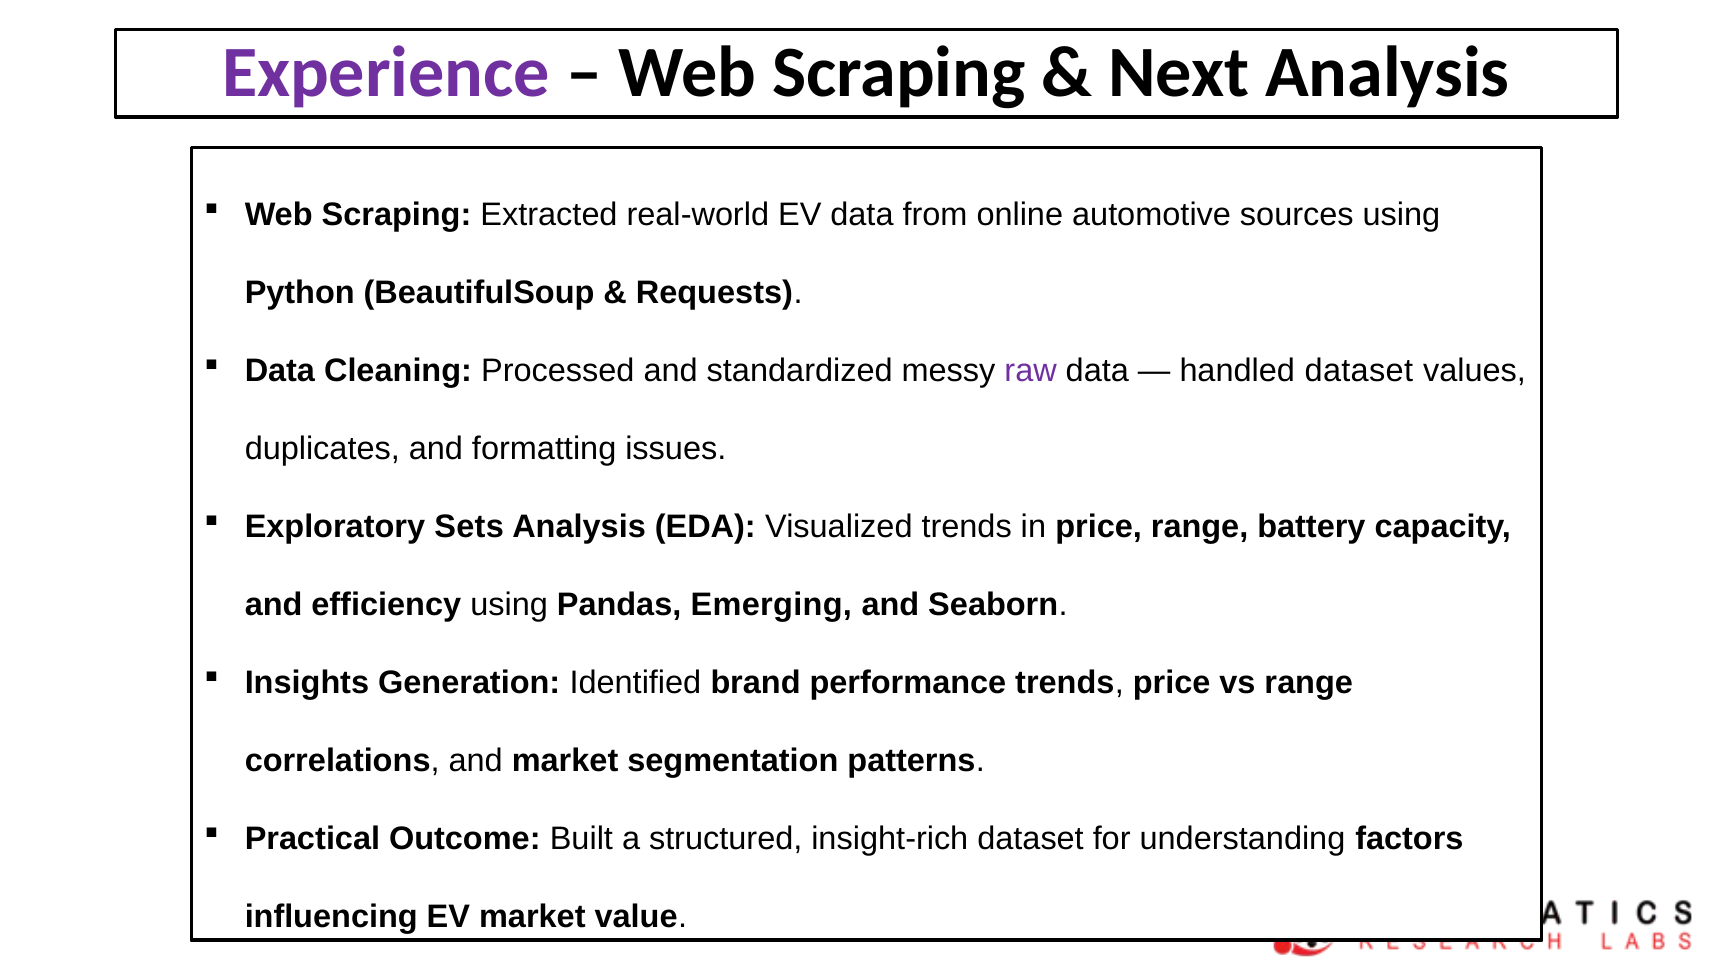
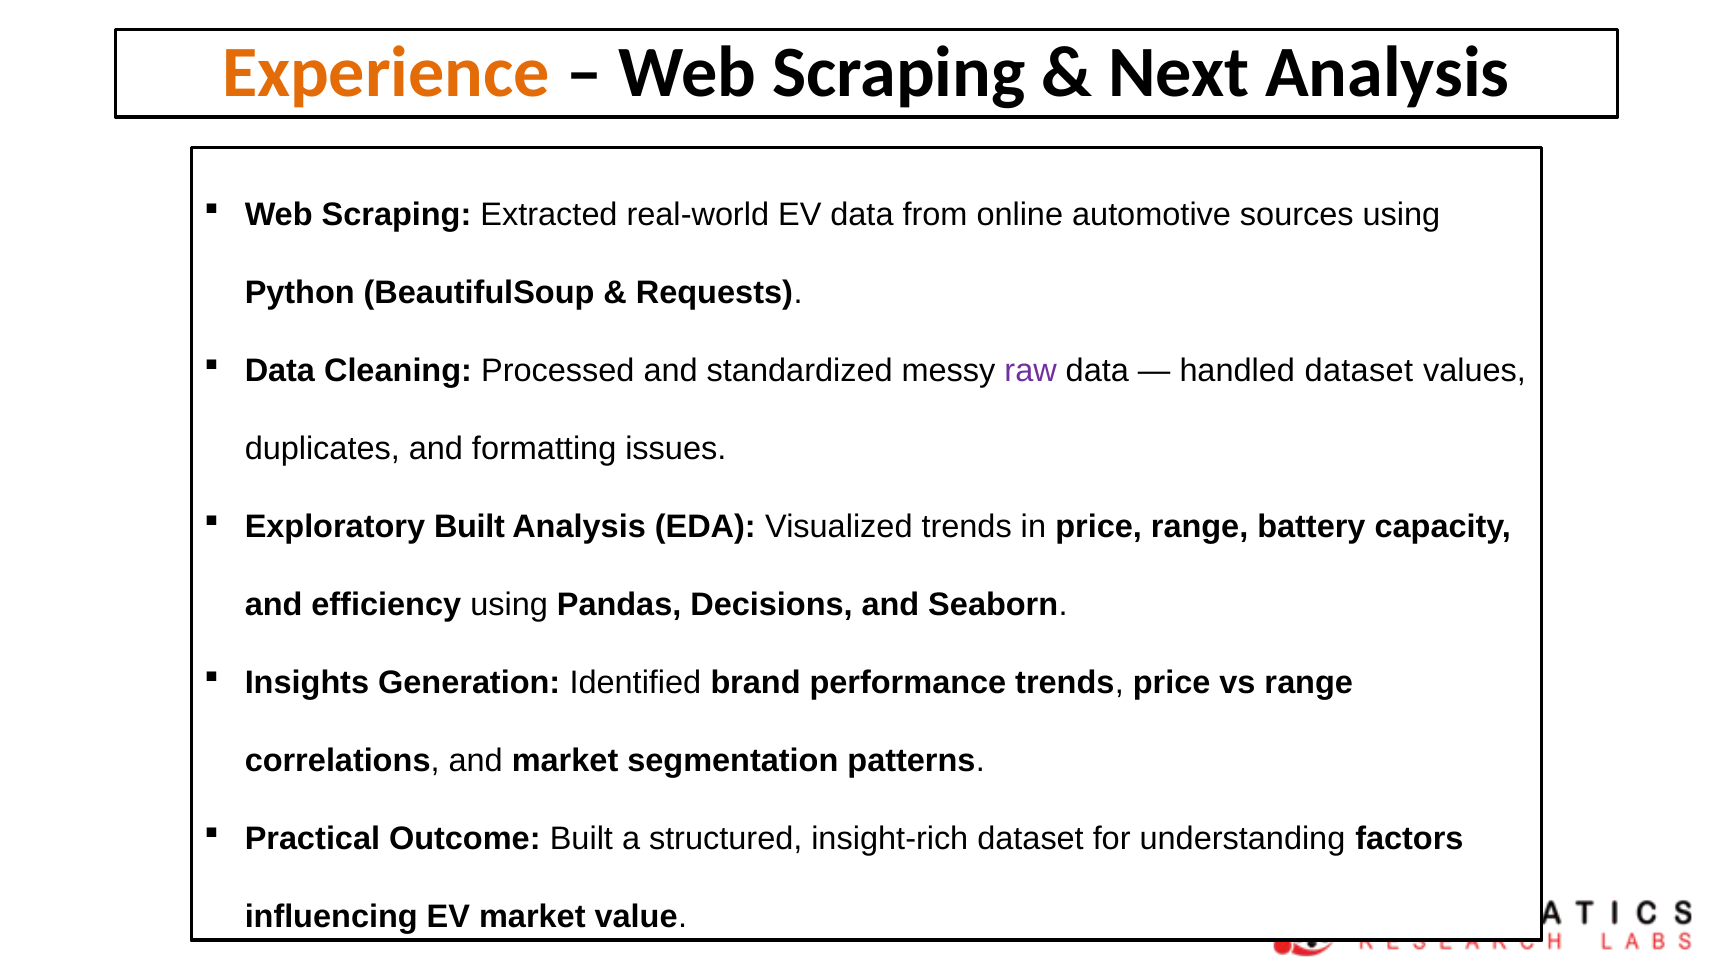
Experience colour: purple -> orange
Exploratory Sets: Sets -> Built
Emerging: Emerging -> Decisions
